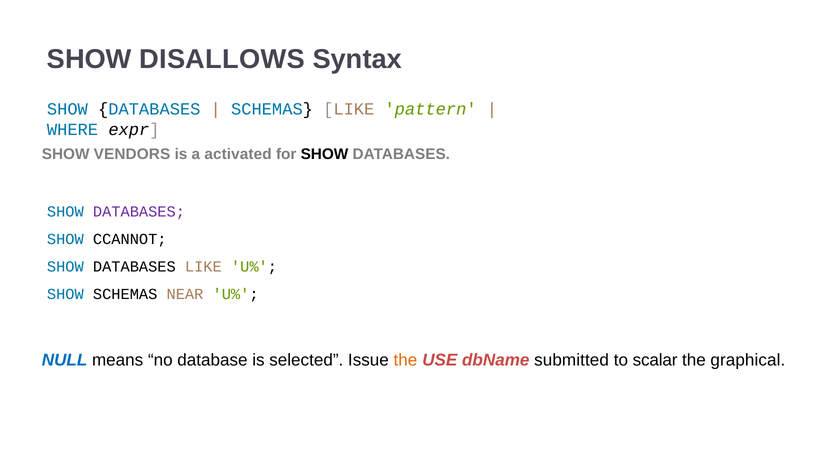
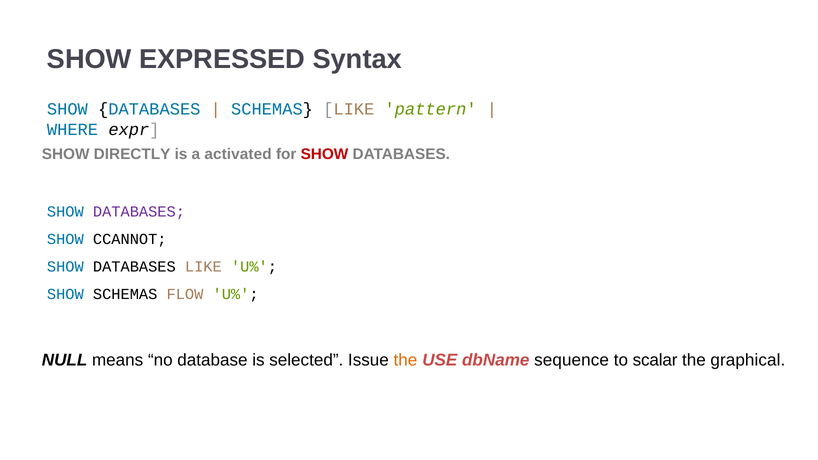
DISALLOWS: DISALLOWS -> EXPRESSED
VENDORS: VENDORS -> DIRECTLY
SHOW at (324, 154) colour: black -> red
NEAR: NEAR -> FLOW
NULL colour: blue -> black
submitted: submitted -> sequence
